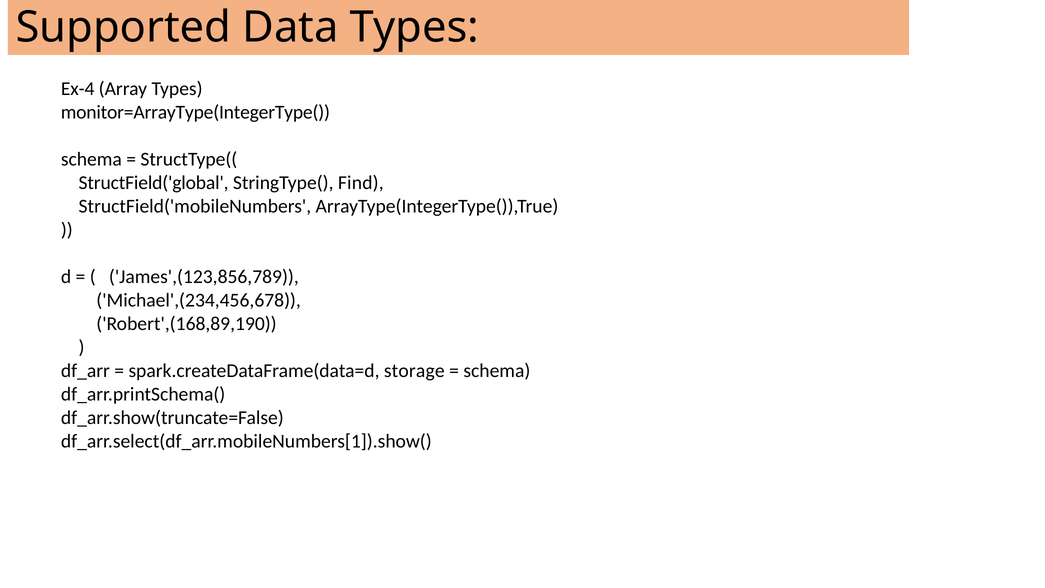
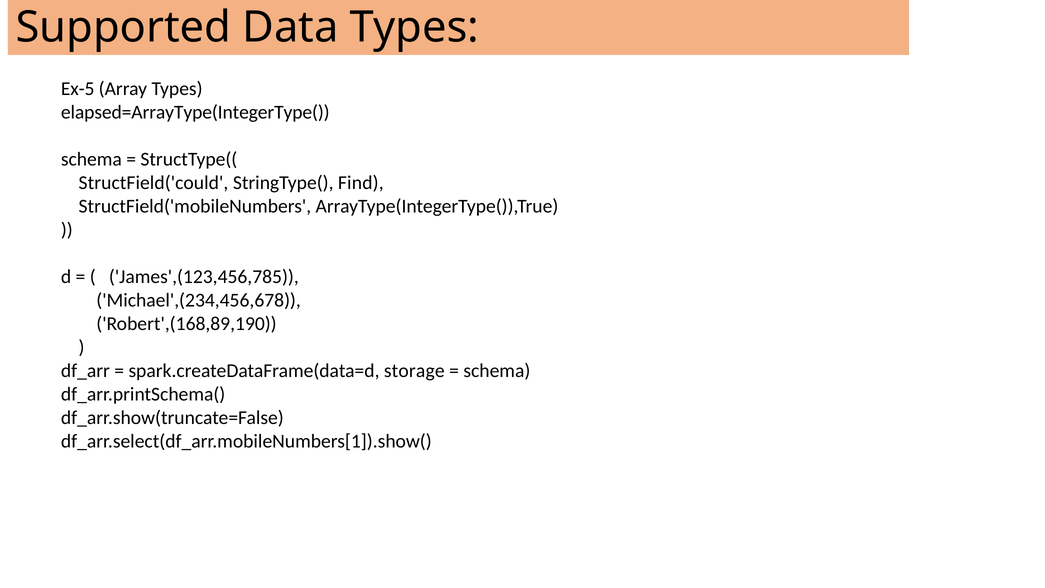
Ex-4: Ex-4 -> Ex-5
monitor=ArrayType(IntegerType(: monitor=ArrayType(IntegerType( -> elapsed=ArrayType(IntegerType(
StructField('global: StructField('global -> StructField('could
James',(123,856,789: James',(123,856,789 -> James',(123,456,785
